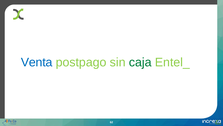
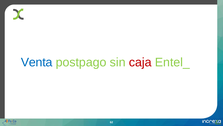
caja colour: green -> red
